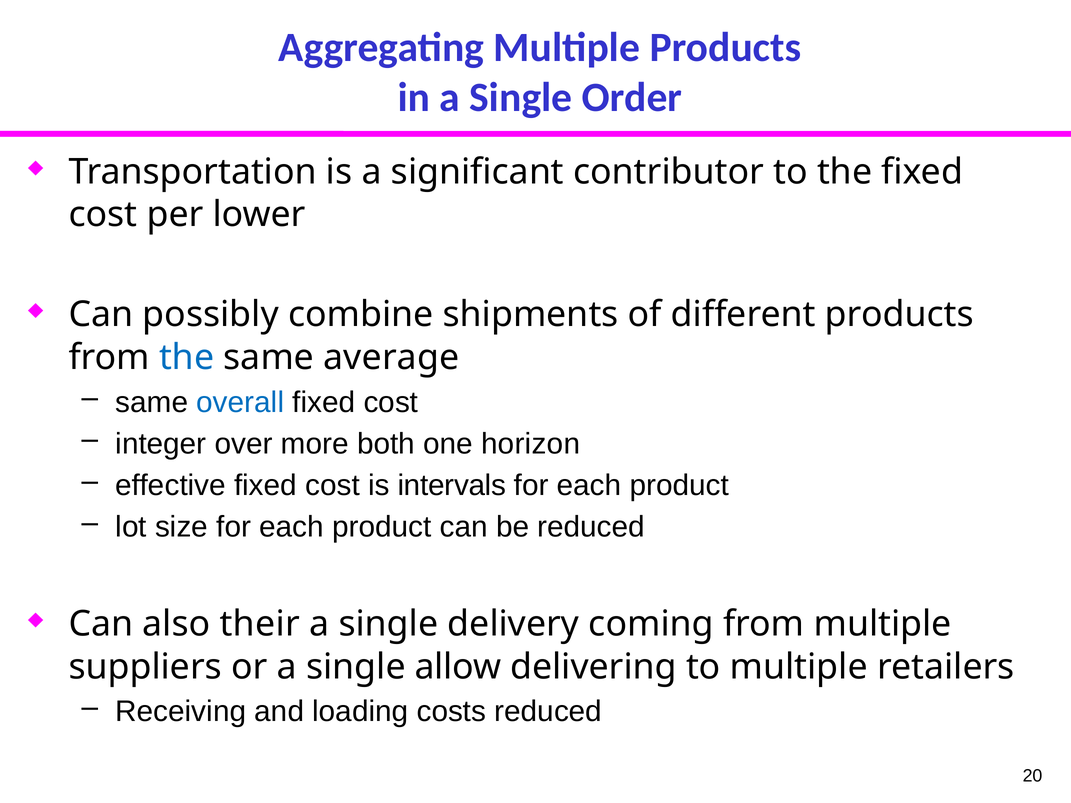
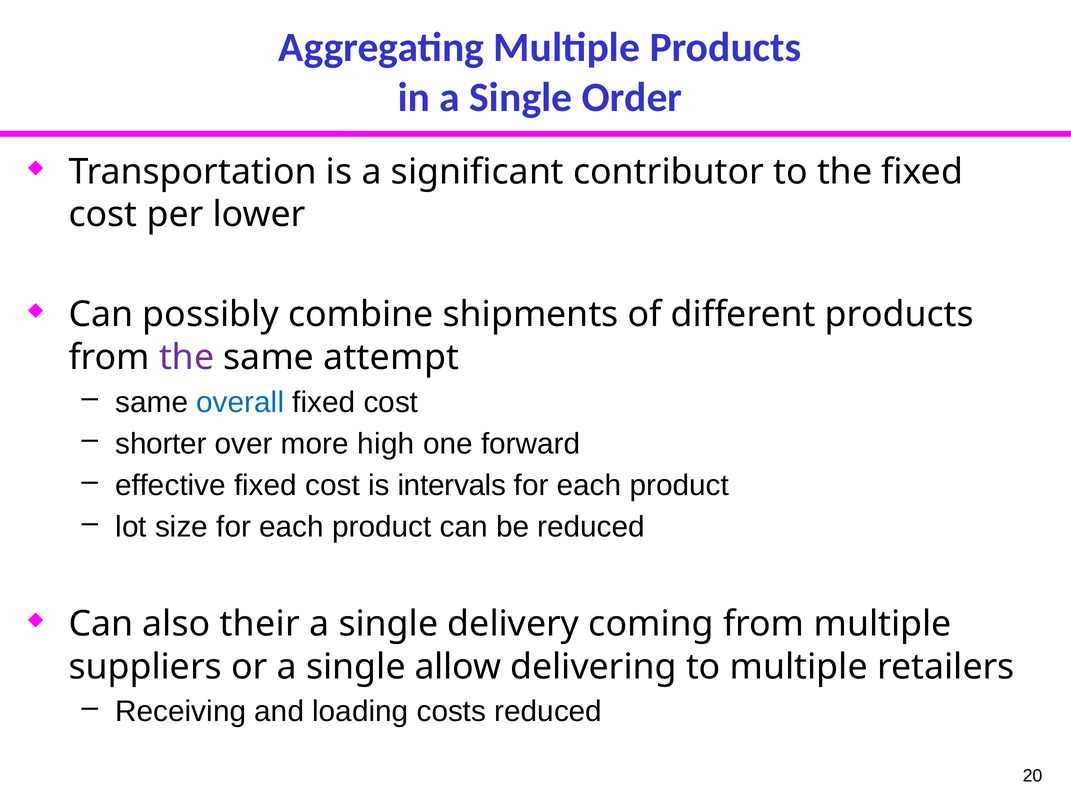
the at (187, 358) colour: blue -> purple
average: average -> attempt
integer: integer -> shorter
both: both -> high
horizon: horizon -> forward
